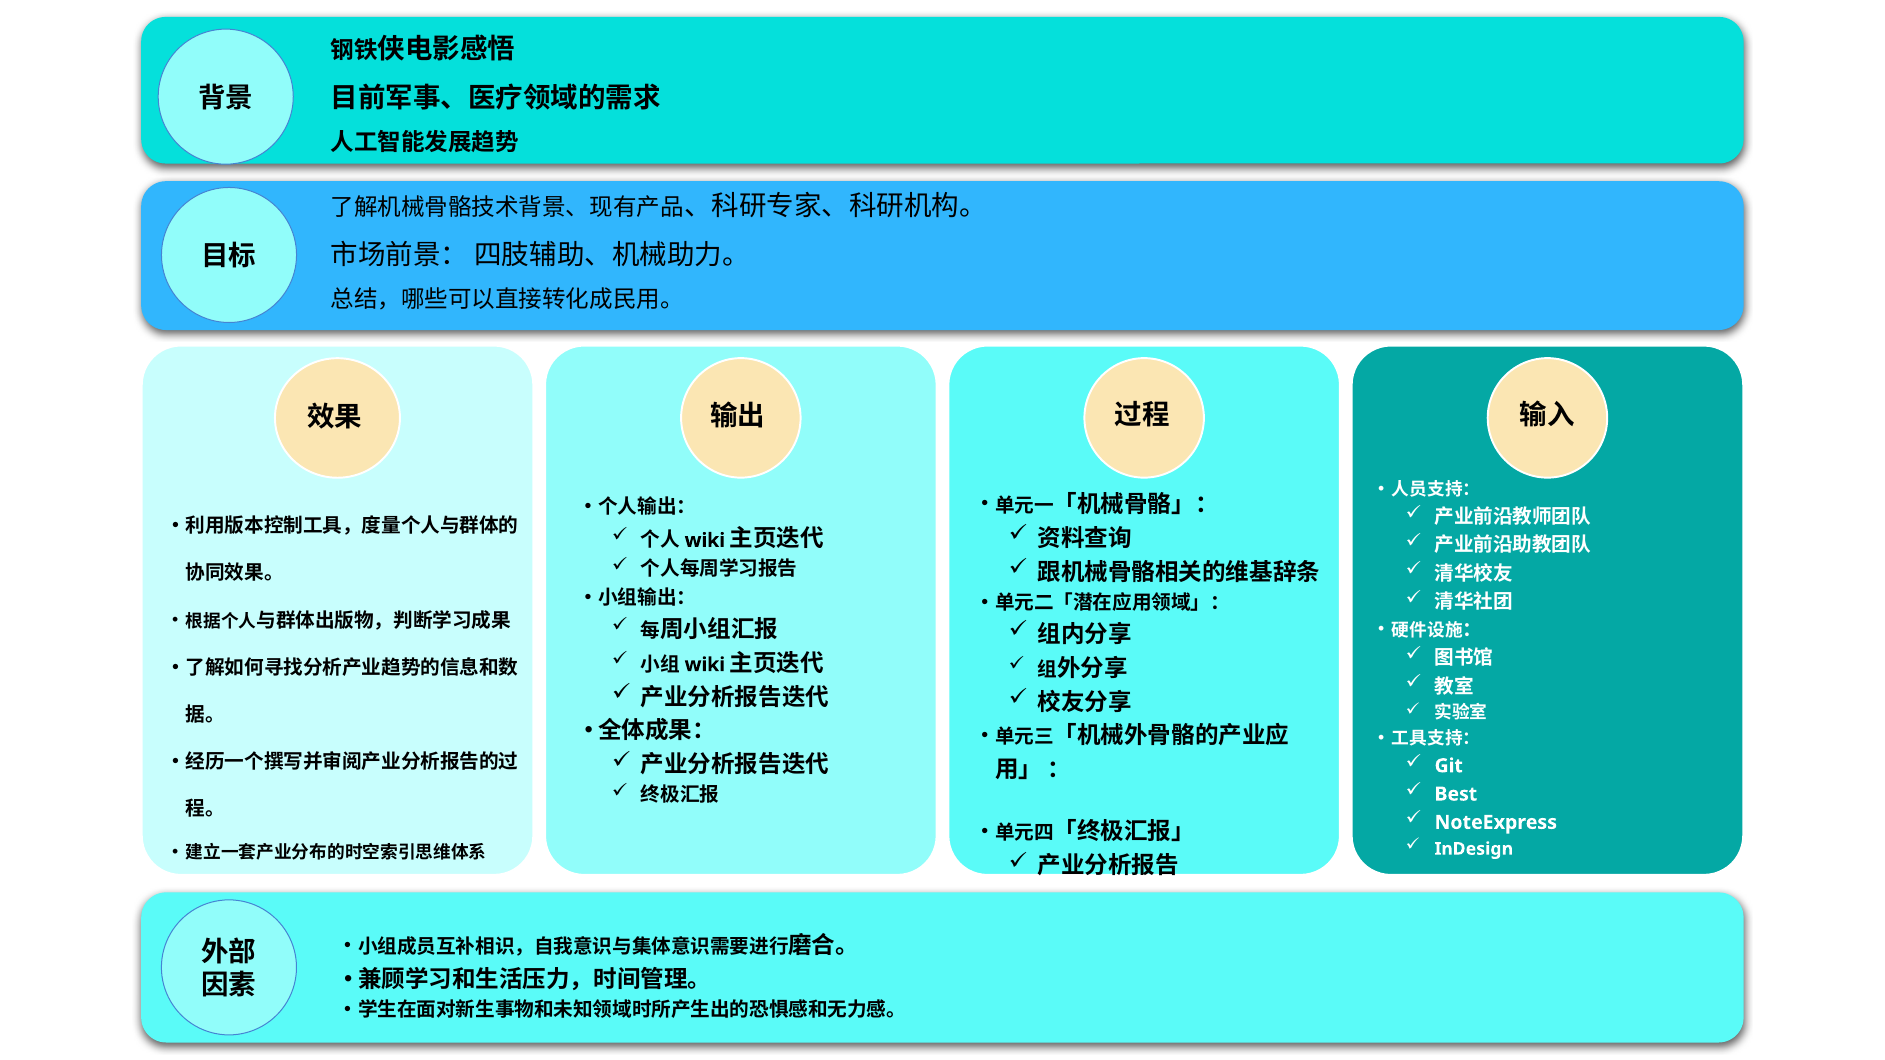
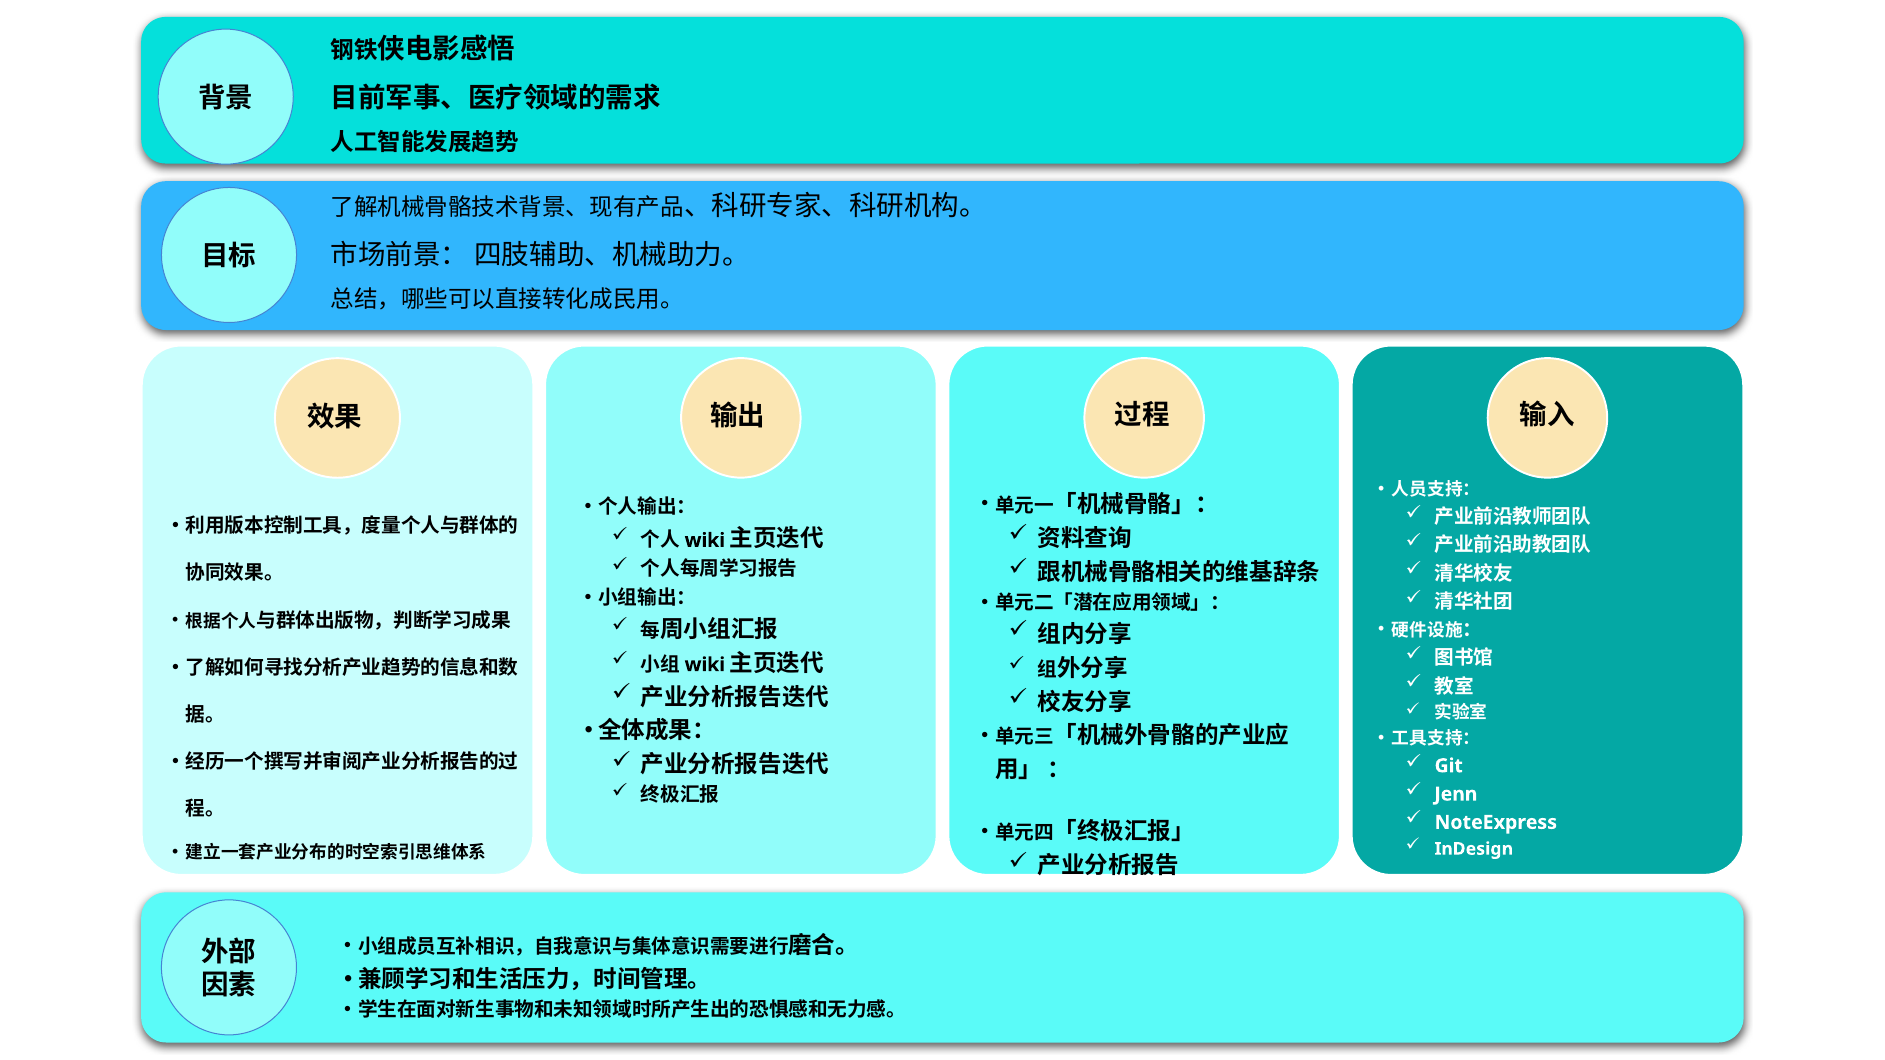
Best: Best -> Jenn
